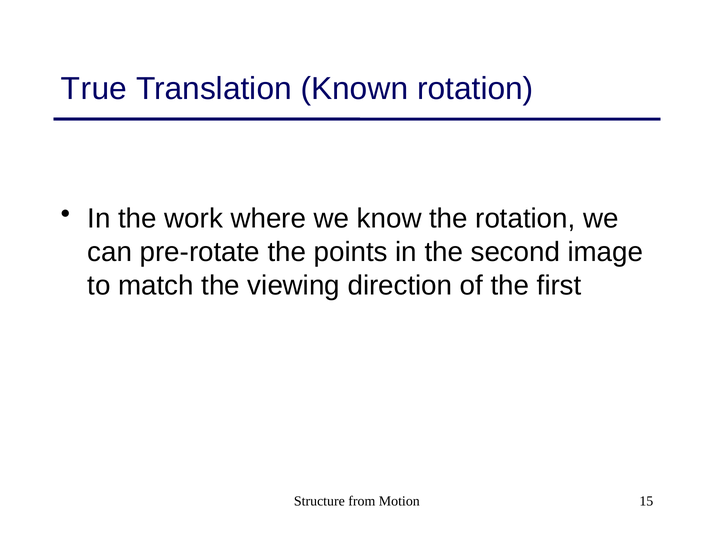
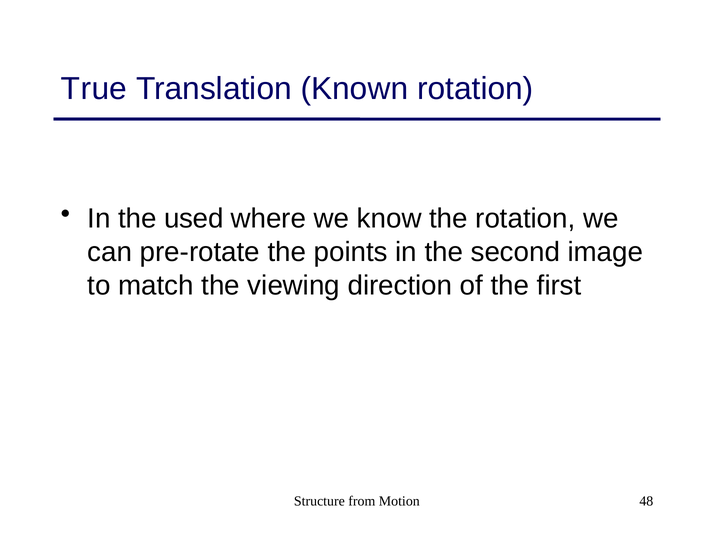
work: work -> used
15: 15 -> 48
